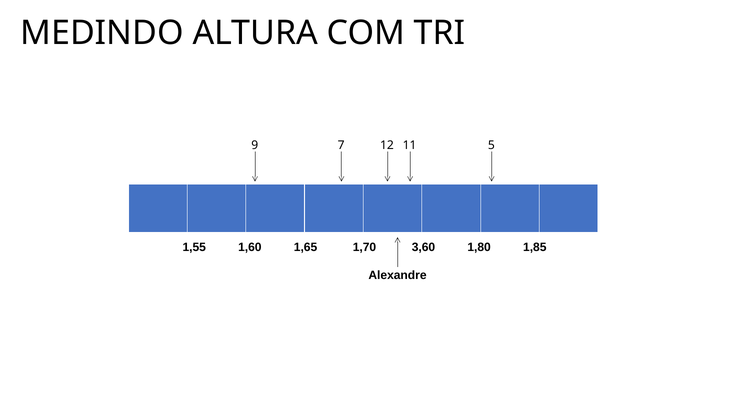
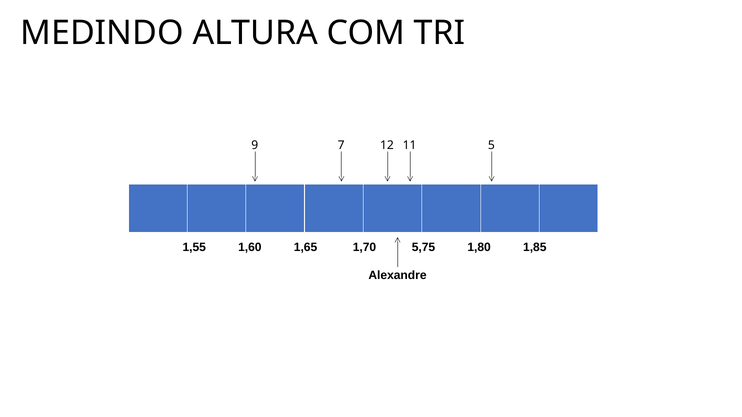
3,60: 3,60 -> 5,75
